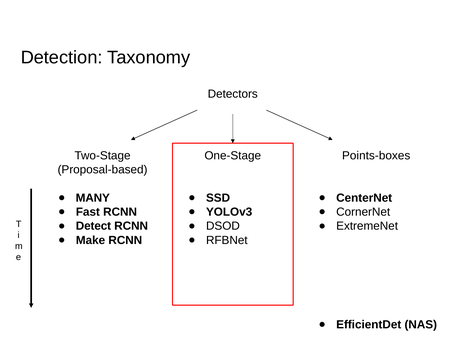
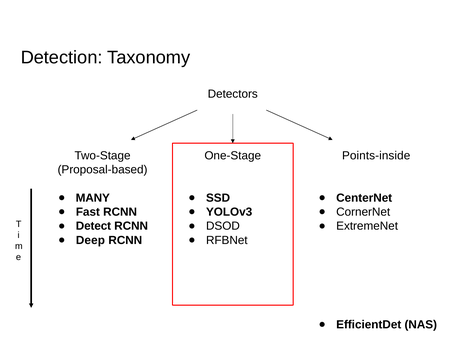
Points-boxes: Points-boxes -> Points-inside
Make: Make -> Deep
